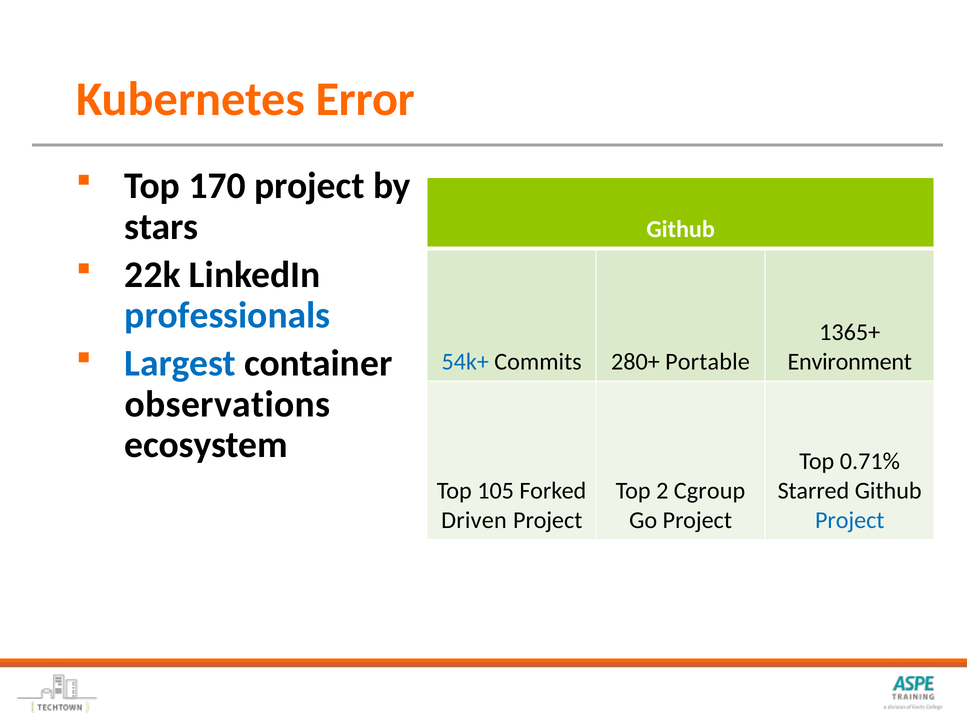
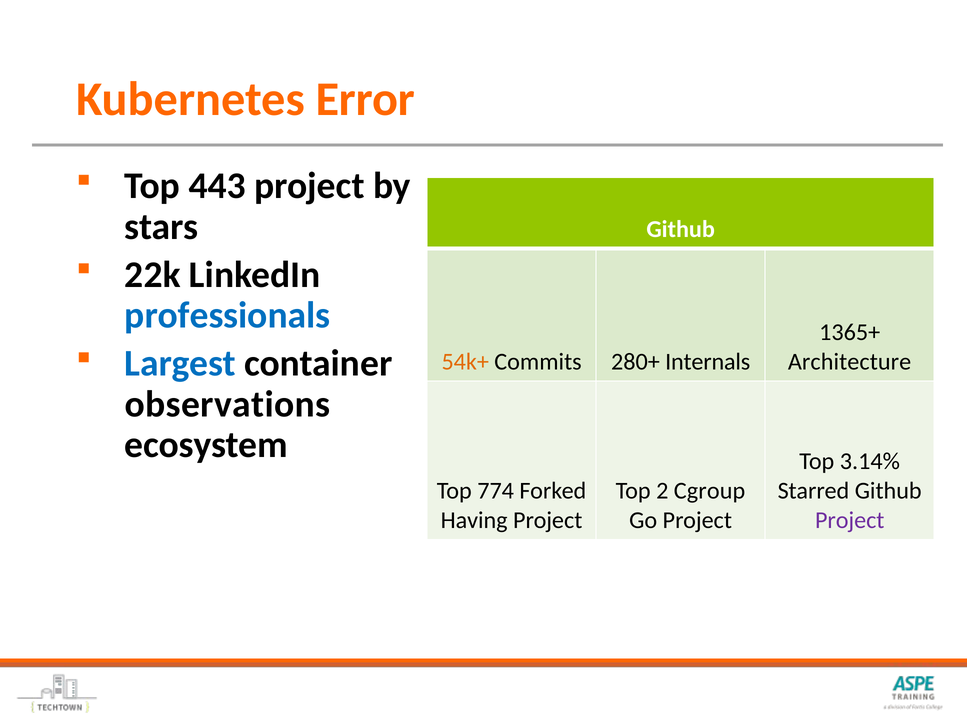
170: 170 -> 443
54k+ colour: blue -> orange
Portable: Portable -> Internals
Environment: Environment -> Architecture
0.71%: 0.71% -> 3.14%
105: 105 -> 774
Driven: Driven -> Having
Project at (850, 521) colour: blue -> purple
